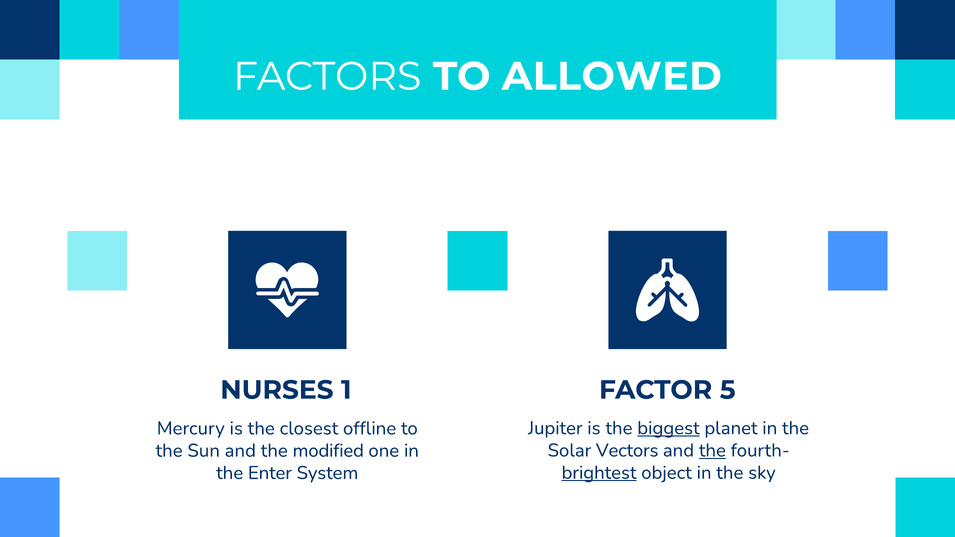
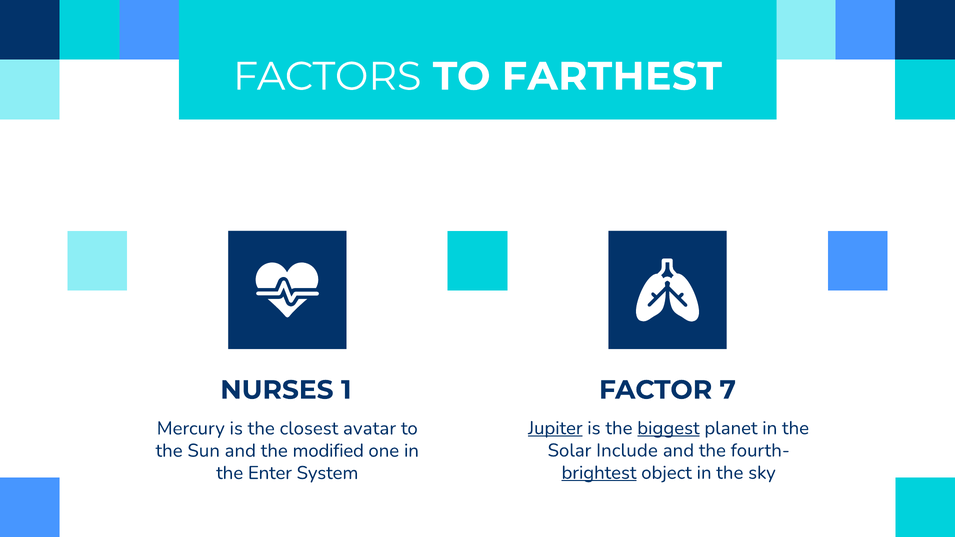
ALLOWED: ALLOWED -> FARTHEST
5: 5 -> 7
Jupiter underline: none -> present
offline: offline -> avatar
Vectors: Vectors -> Include
the at (712, 451) underline: present -> none
